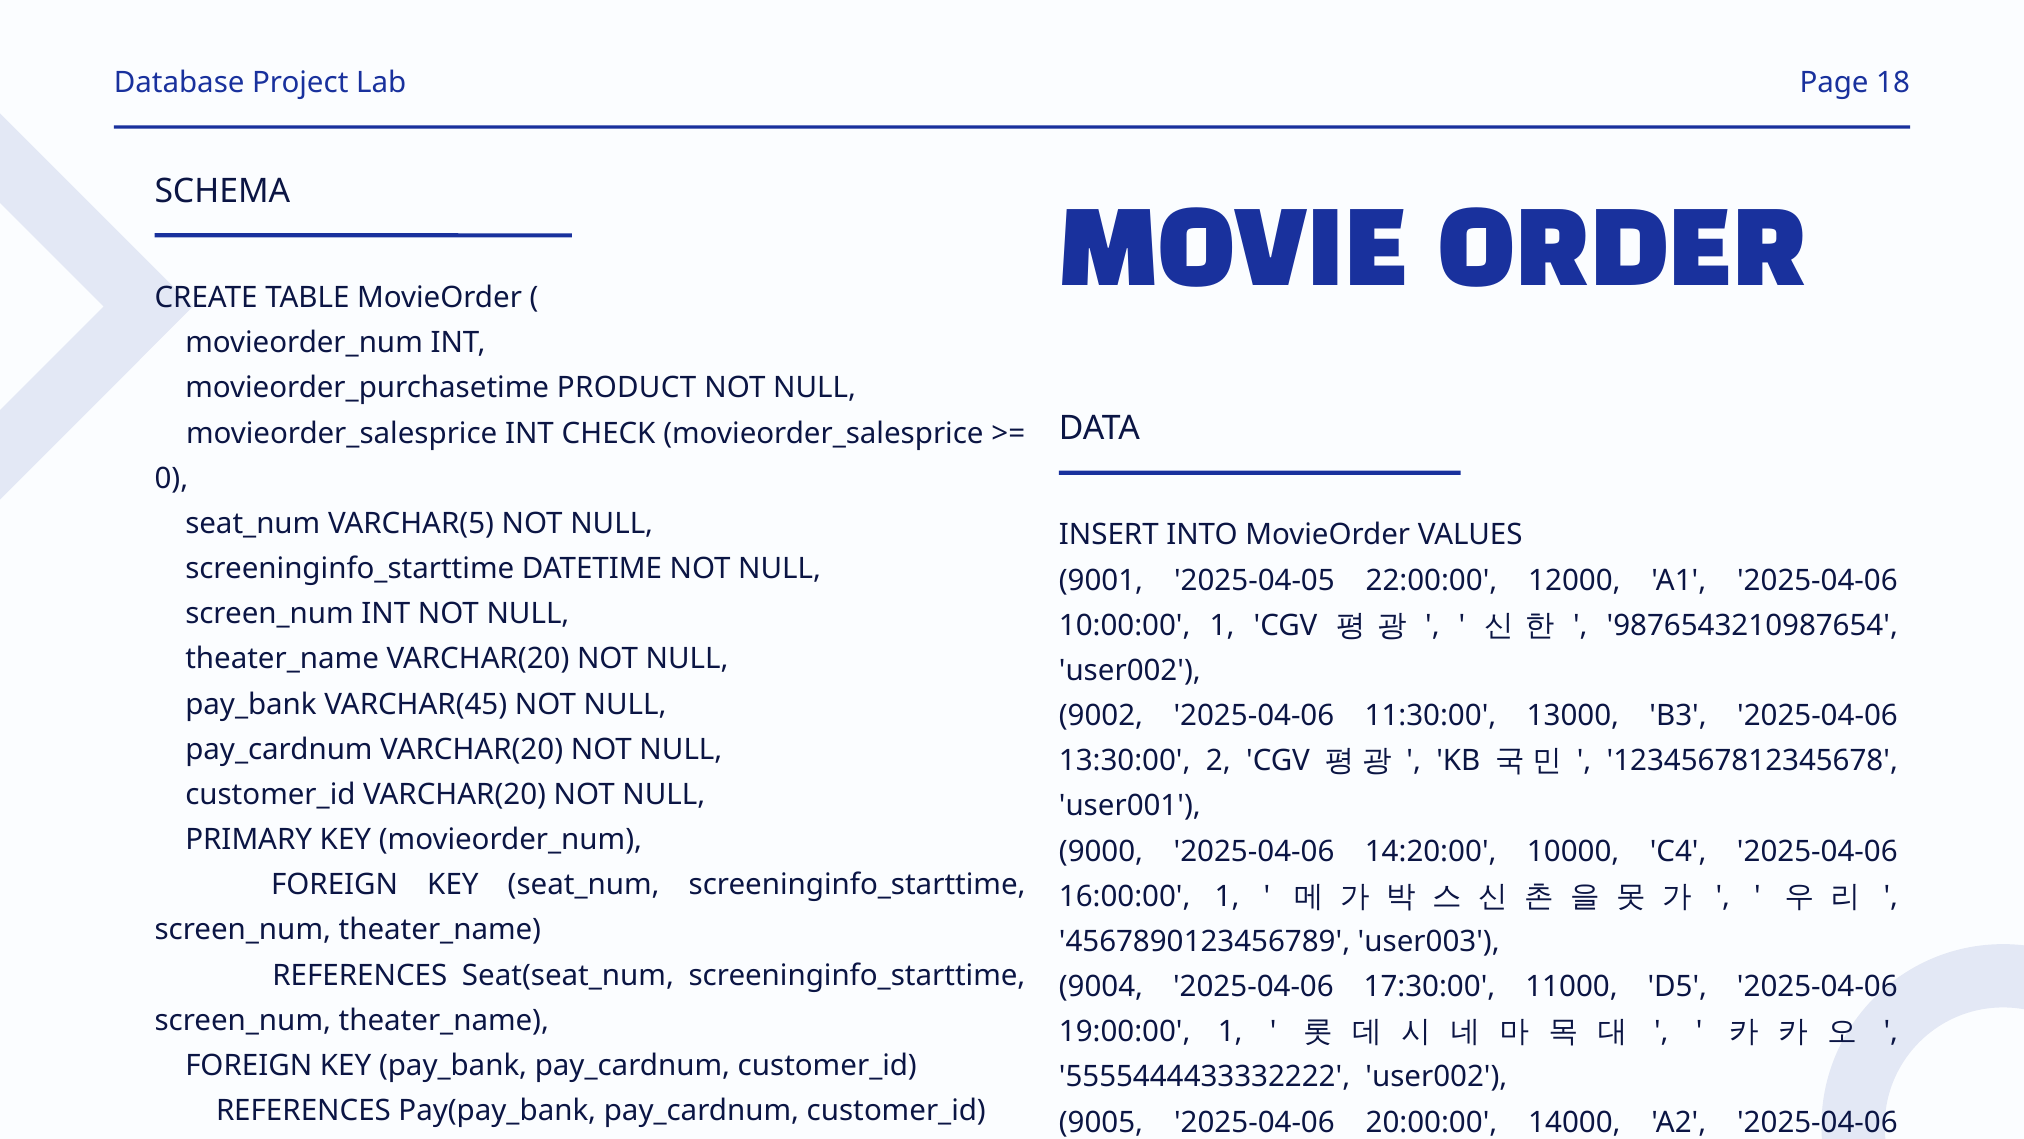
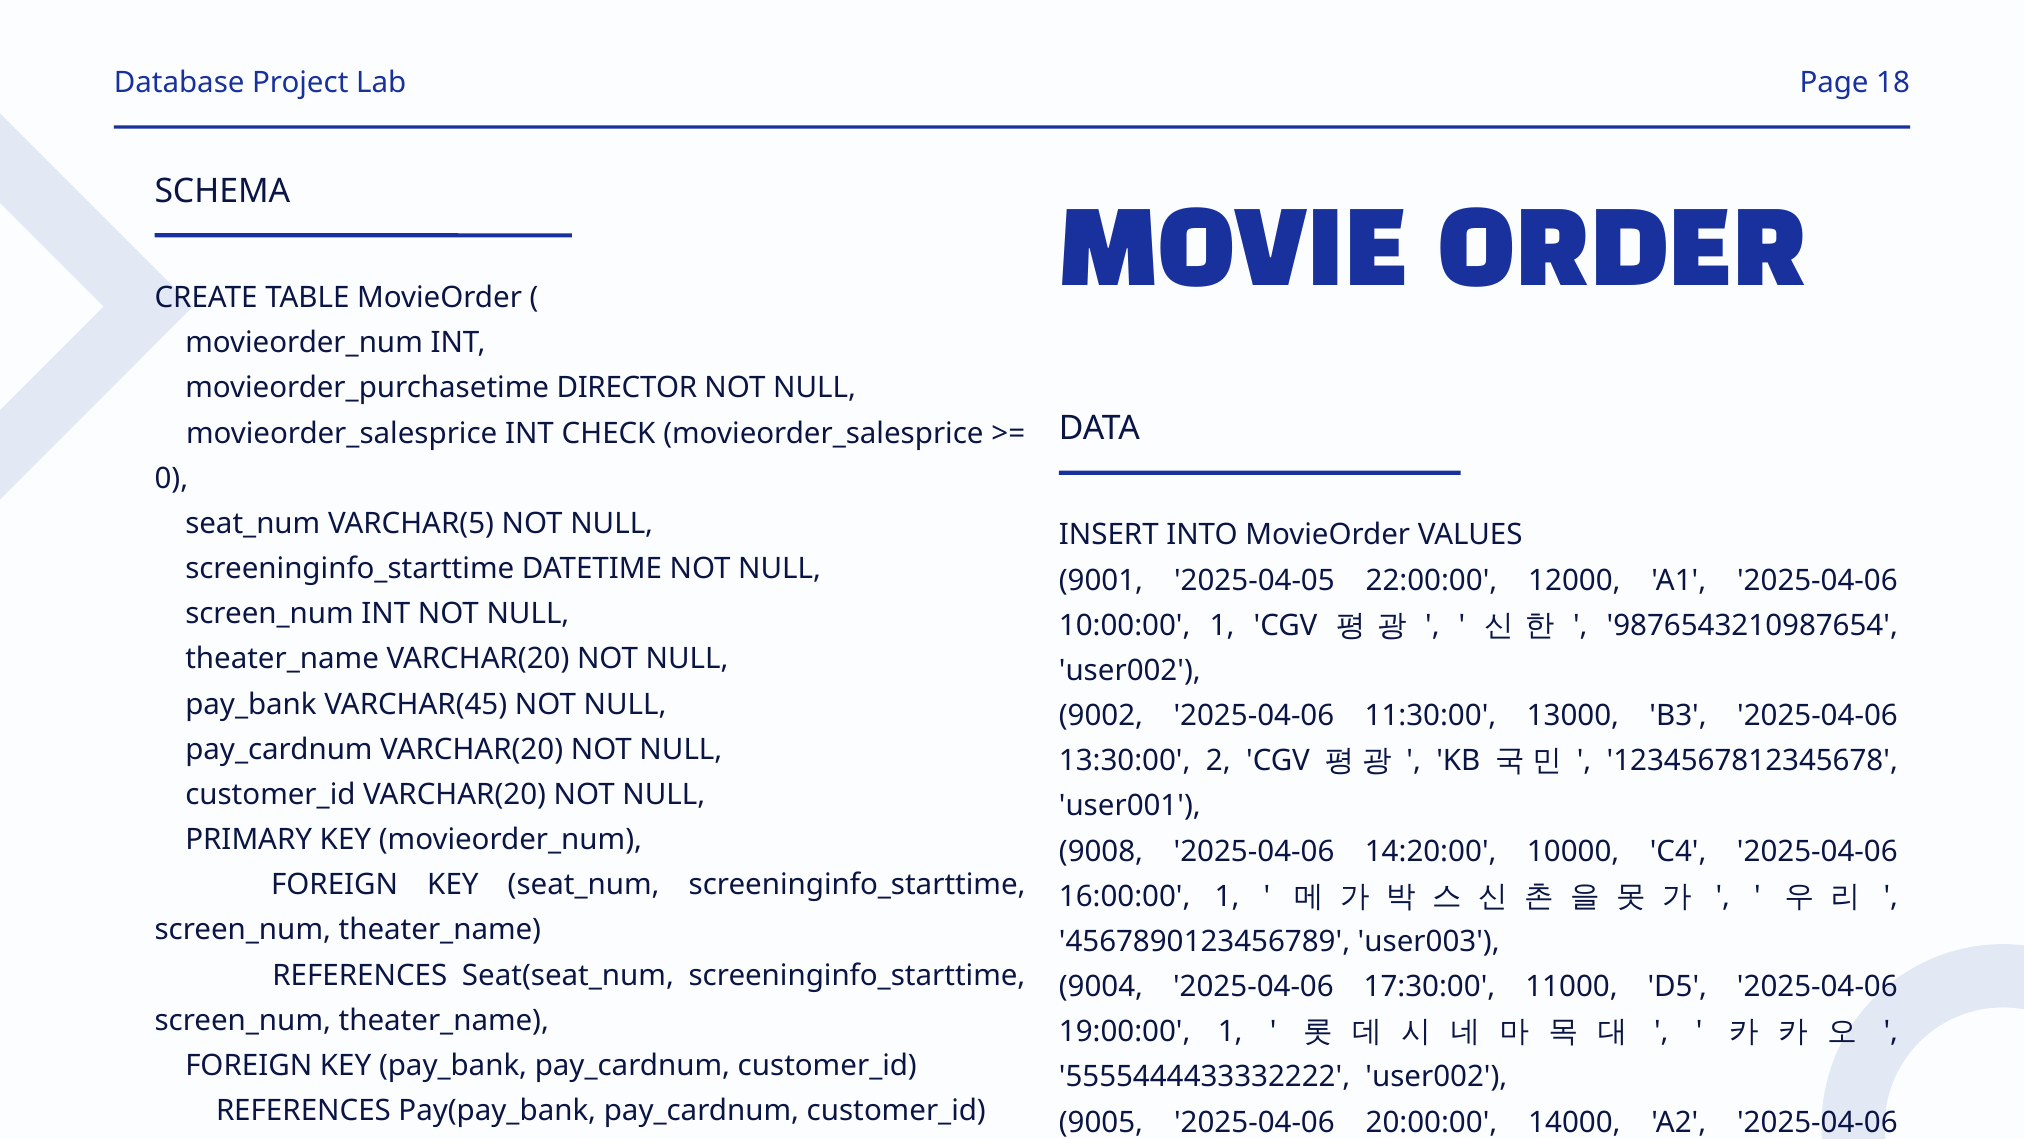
PRODUCT: PRODUCT -> DIRECTOR
9000: 9000 -> 9008
